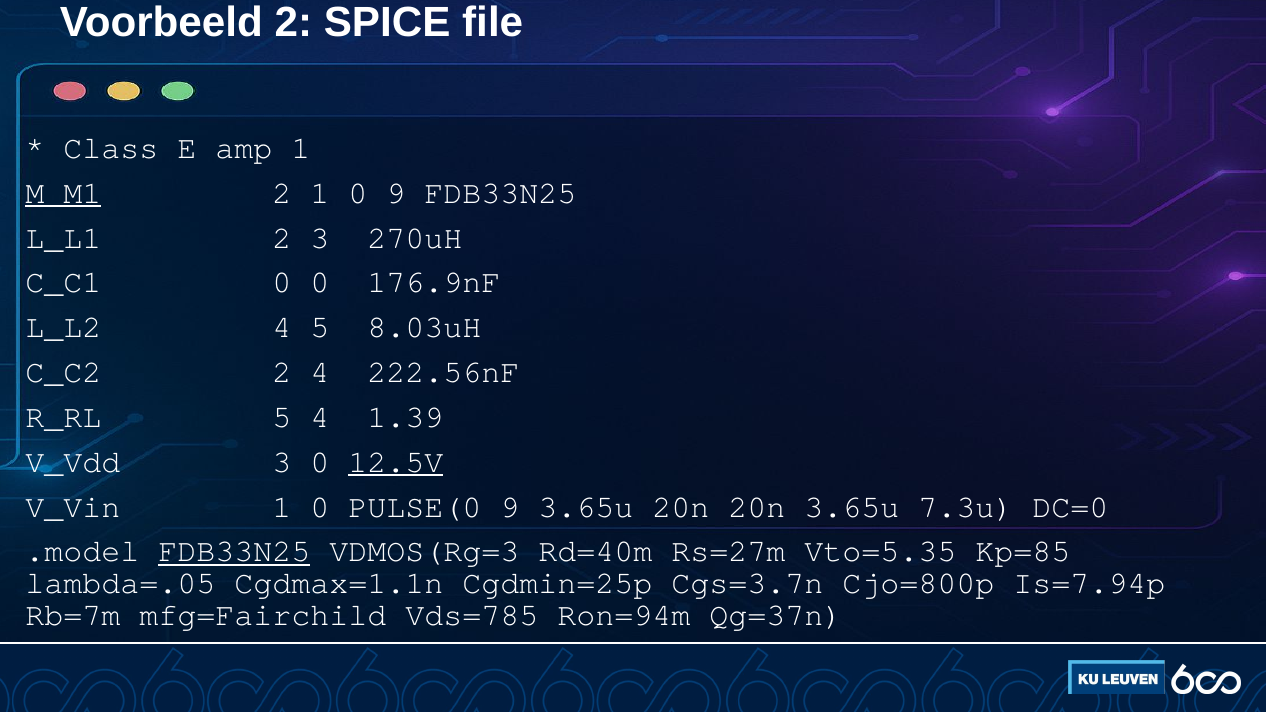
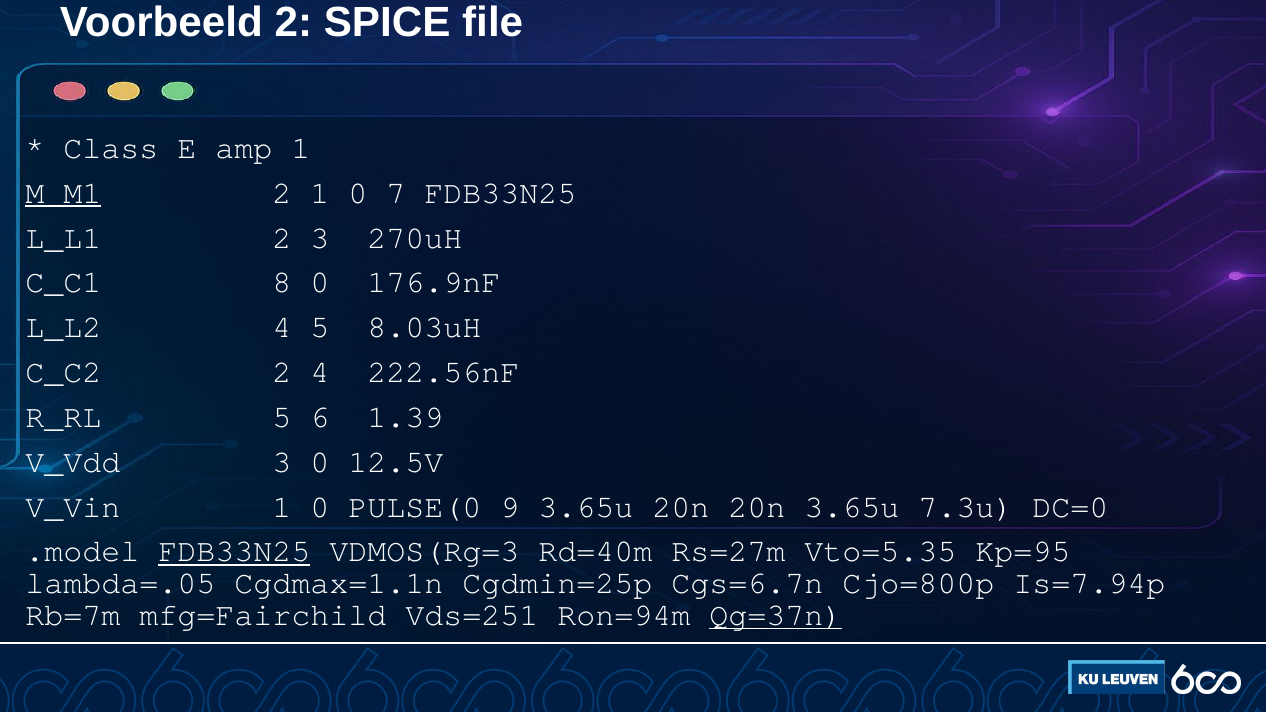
0 9: 9 -> 7
C_C1 0: 0 -> 8
5 4: 4 -> 6
12.5V underline: present -> none
Kp=85: Kp=85 -> Kp=95
Cgs=3.7n: Cgs=3.7n -> Cgs=6.7n
Vds=785: Vds=785 -> Vds=251
Qg=37n underline: none -> present
